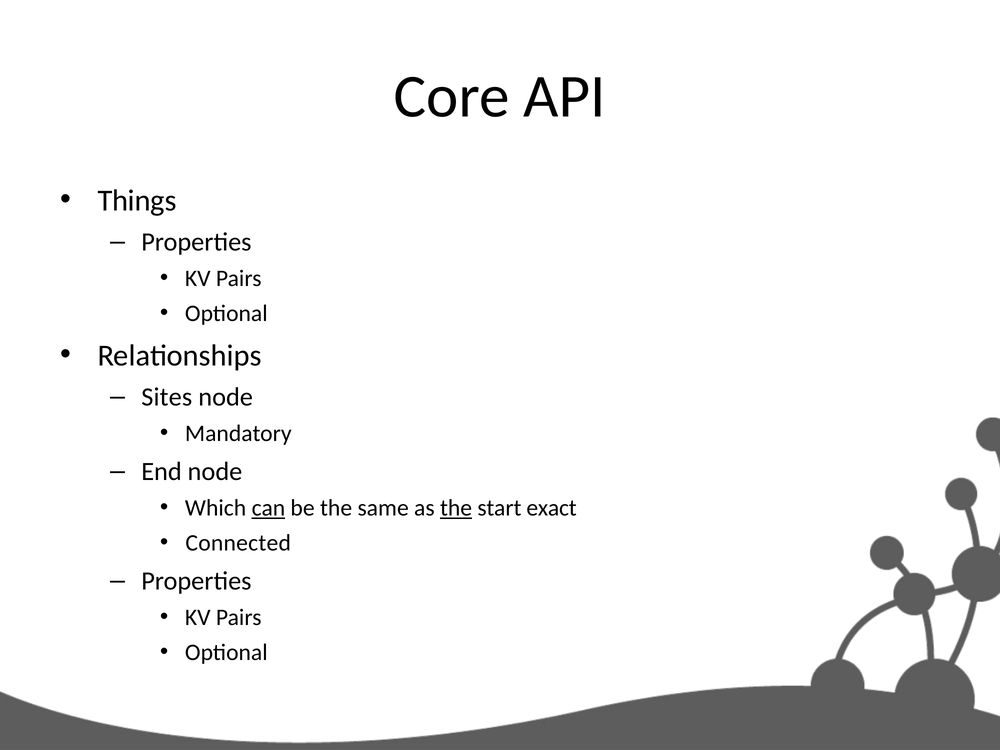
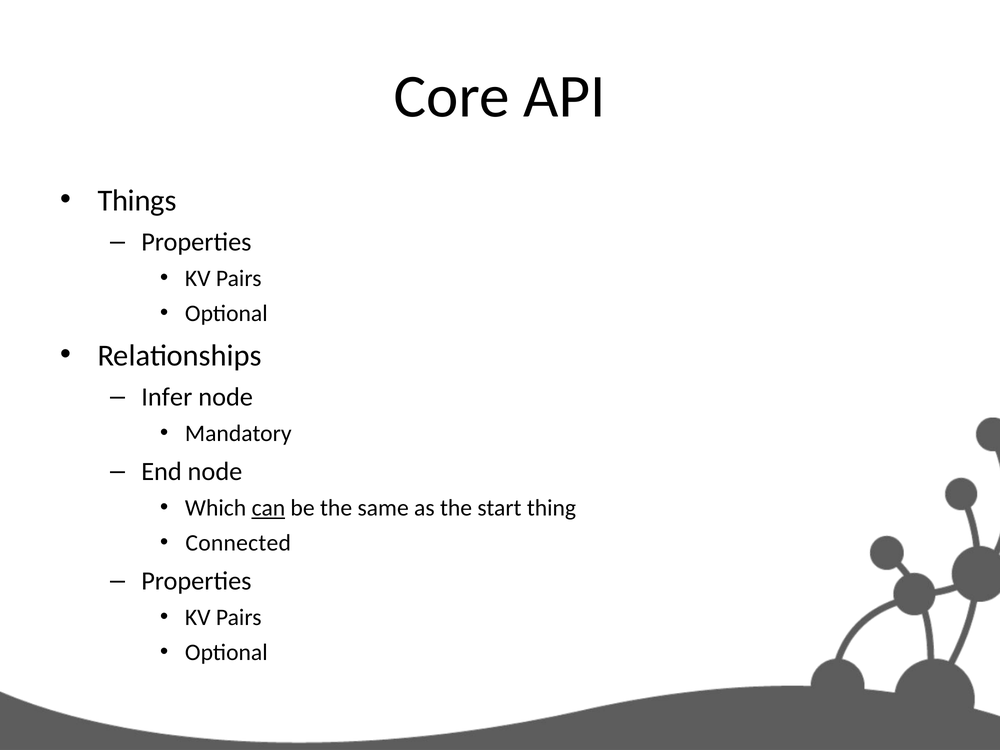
Sites: Sites -> Infer
the at (456, 508) underline: present -> none
exact: exact -> thing
